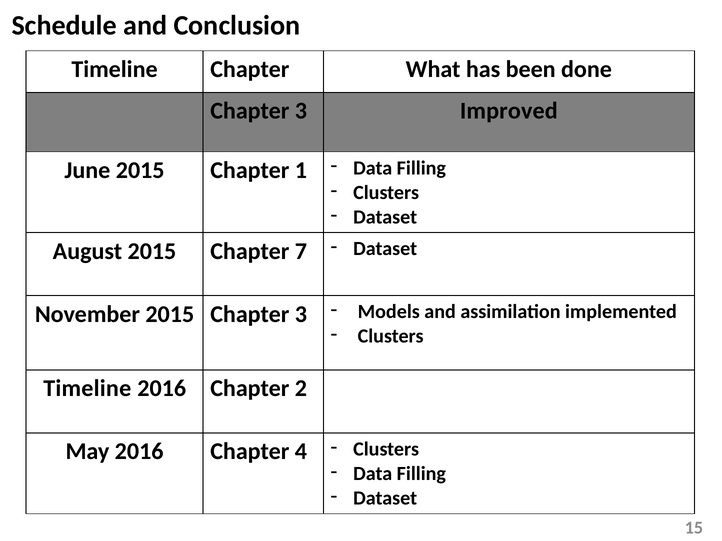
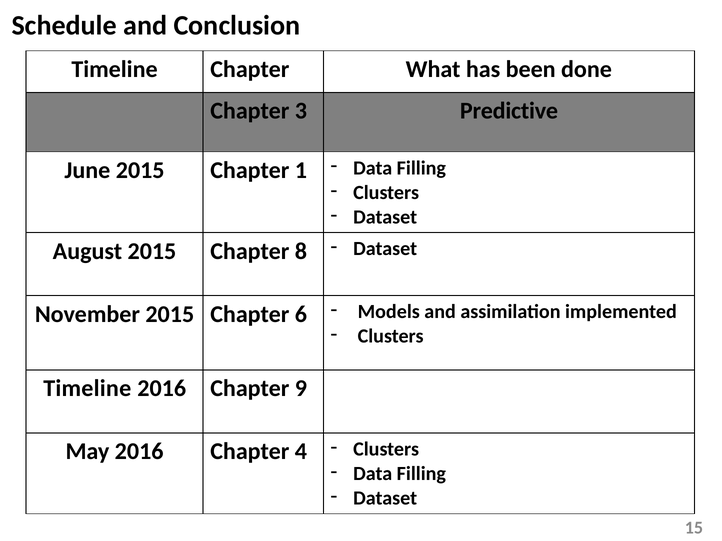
Improved: Improved -> Predictive
7: 7 -> 8
2015 Chapter 3: 3 -> 6
2: 2 -> 9
